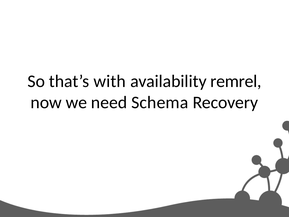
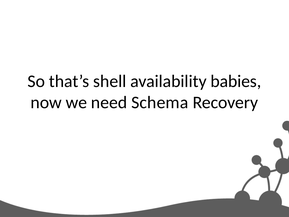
with: with -> shell
remrel: remrel -> babies
